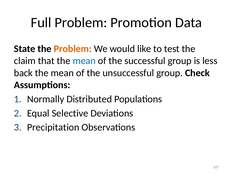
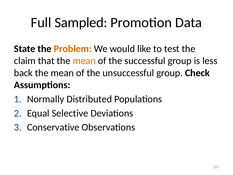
Full Problem: Problem -> Sampled
mean at (84, 61) colour: blue -> orange
Precipitation: Precipitation -> Conservative
